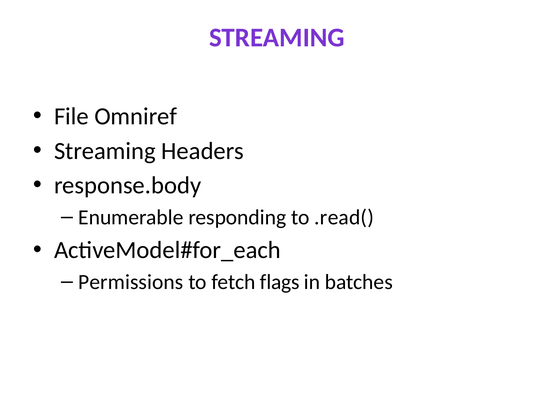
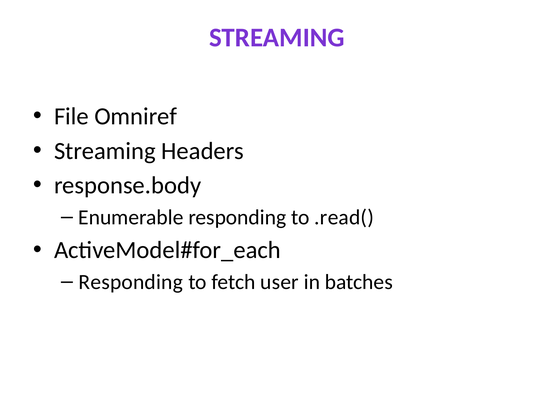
Permissions at (131, 282): Permissions -> Responding
flags: flags -> user
